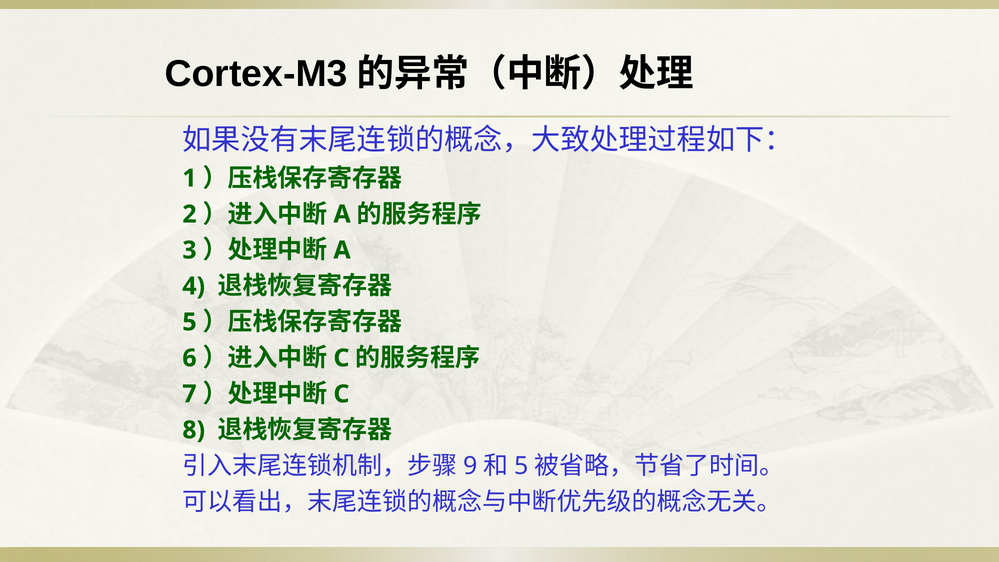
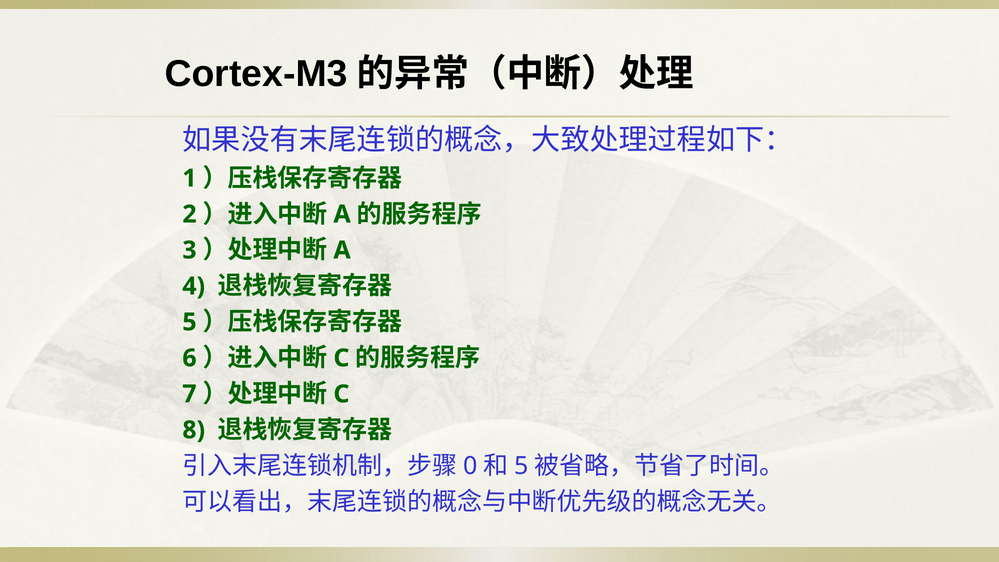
9: 9 -> 0
